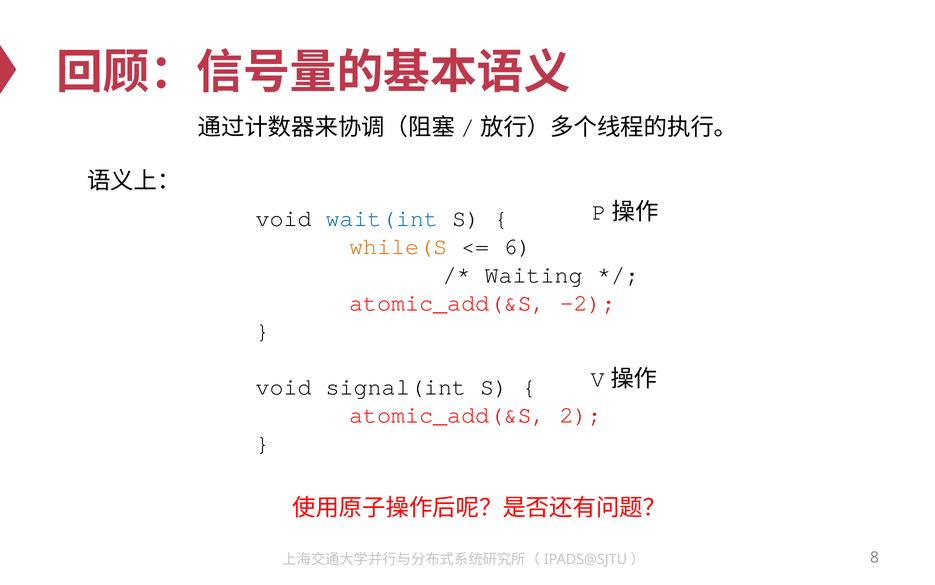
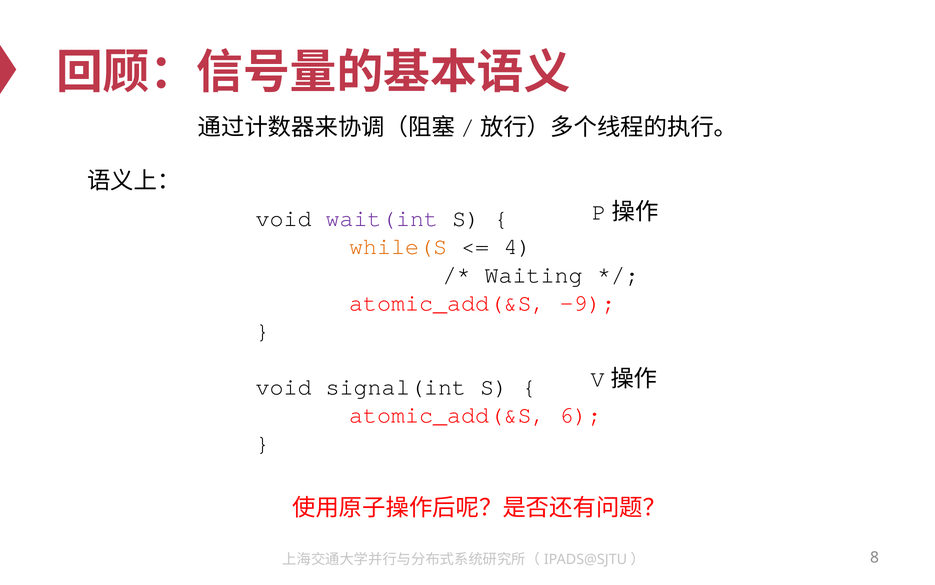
wait(int colour: blue -> purple
6: 6 -> 4
-2: -2 -> -9
2: 2 -> 6
